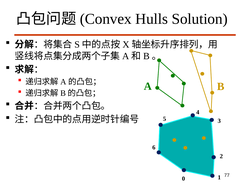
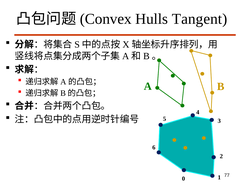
Solution: Solution -> Tangent
